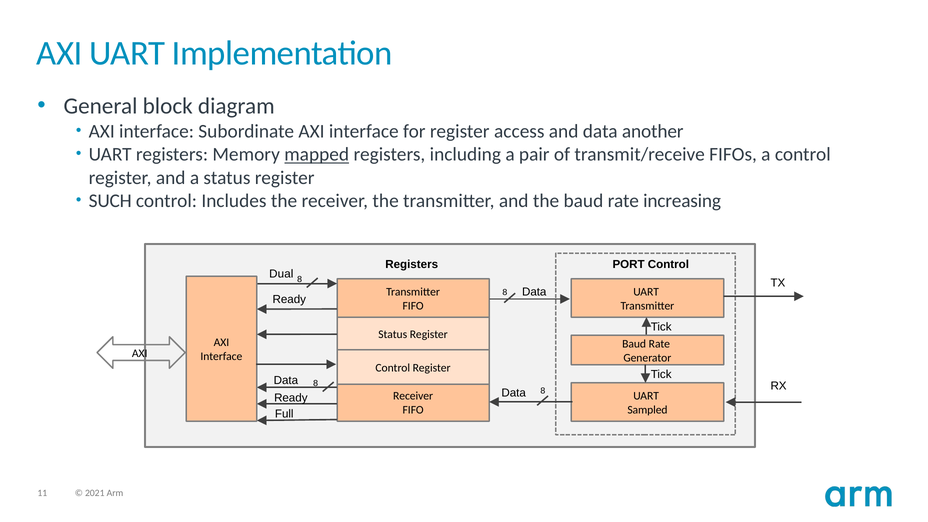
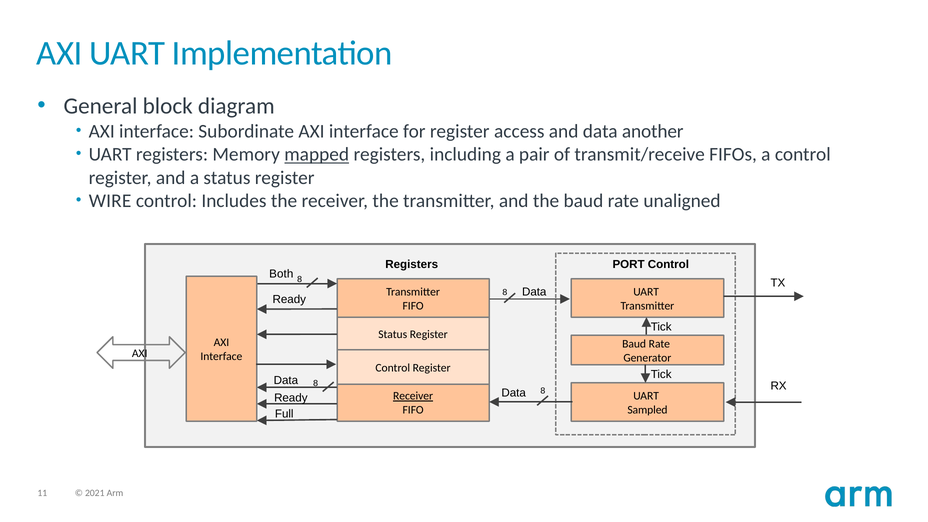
SUCH: SUCH -> WIRE
increasing: increasing -> unaligned
Dual: Dual -> Both
Receiver at (413, 396) underline: none -> present
